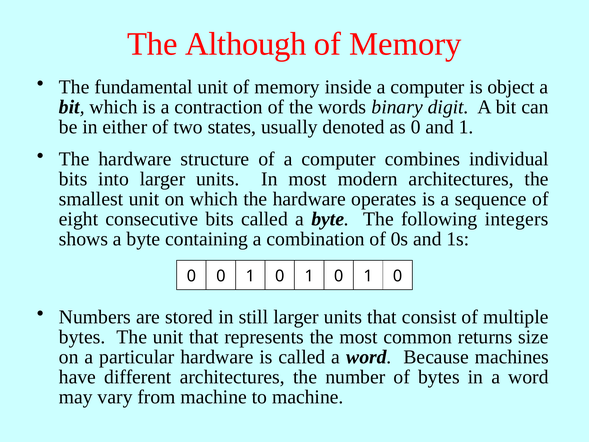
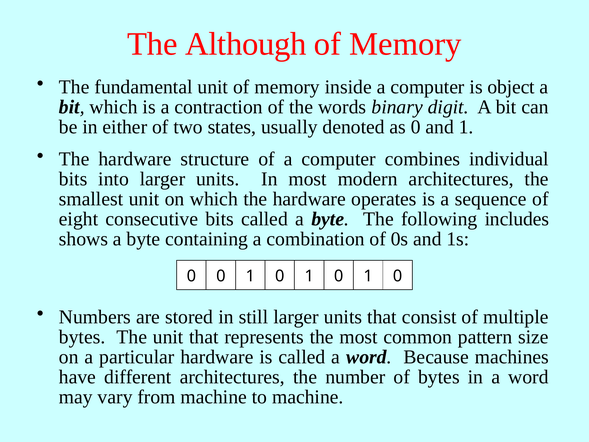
integers: integers -> includes
returns: returns -> pattern
